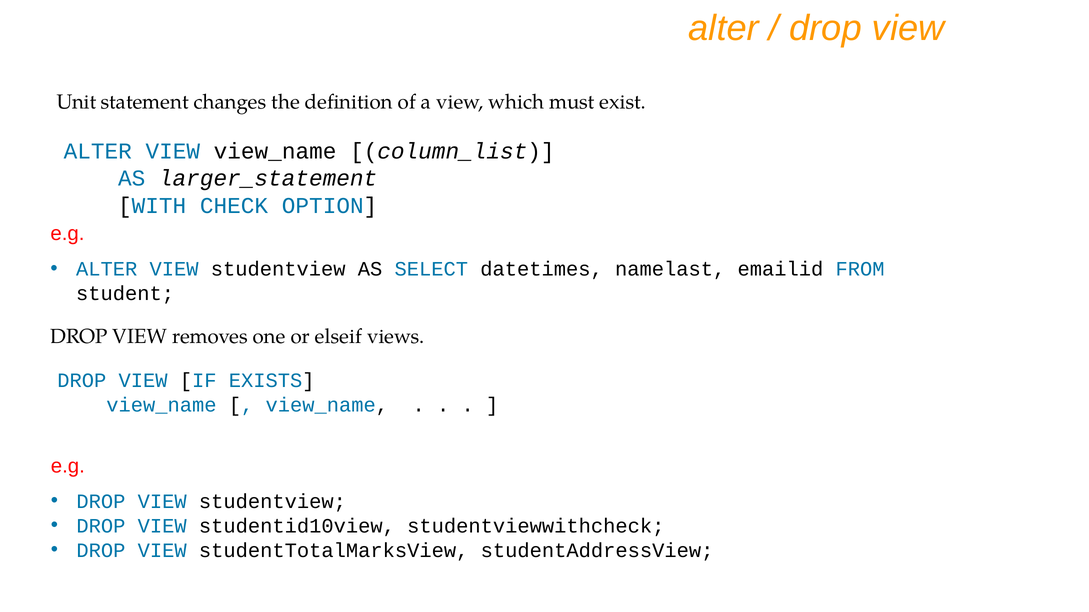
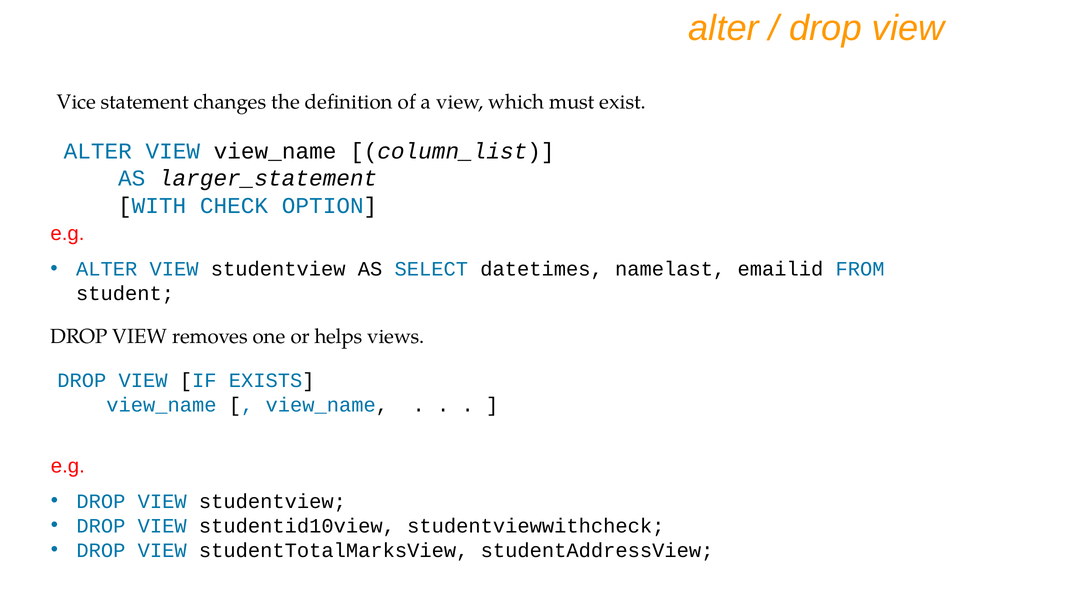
Unit: Unit -> Vice
elseif: elseif -> helps
